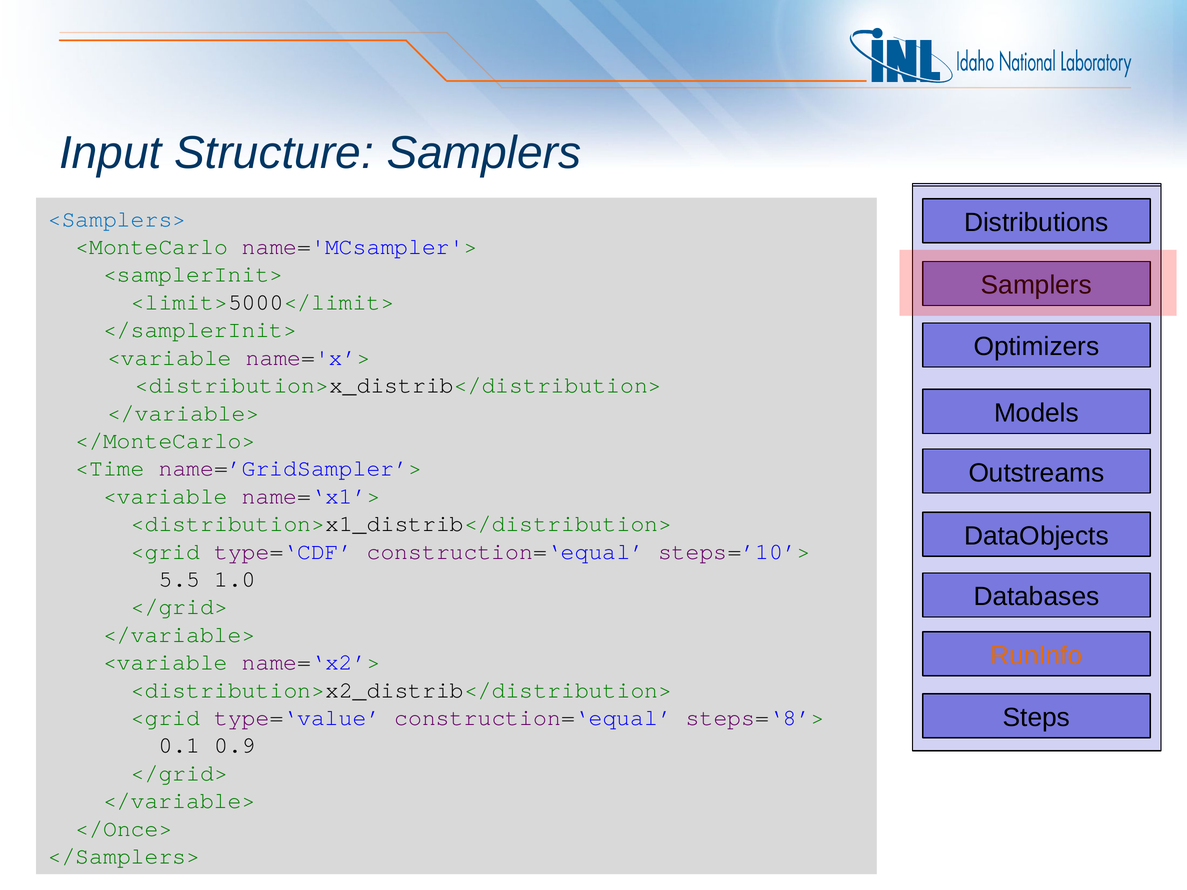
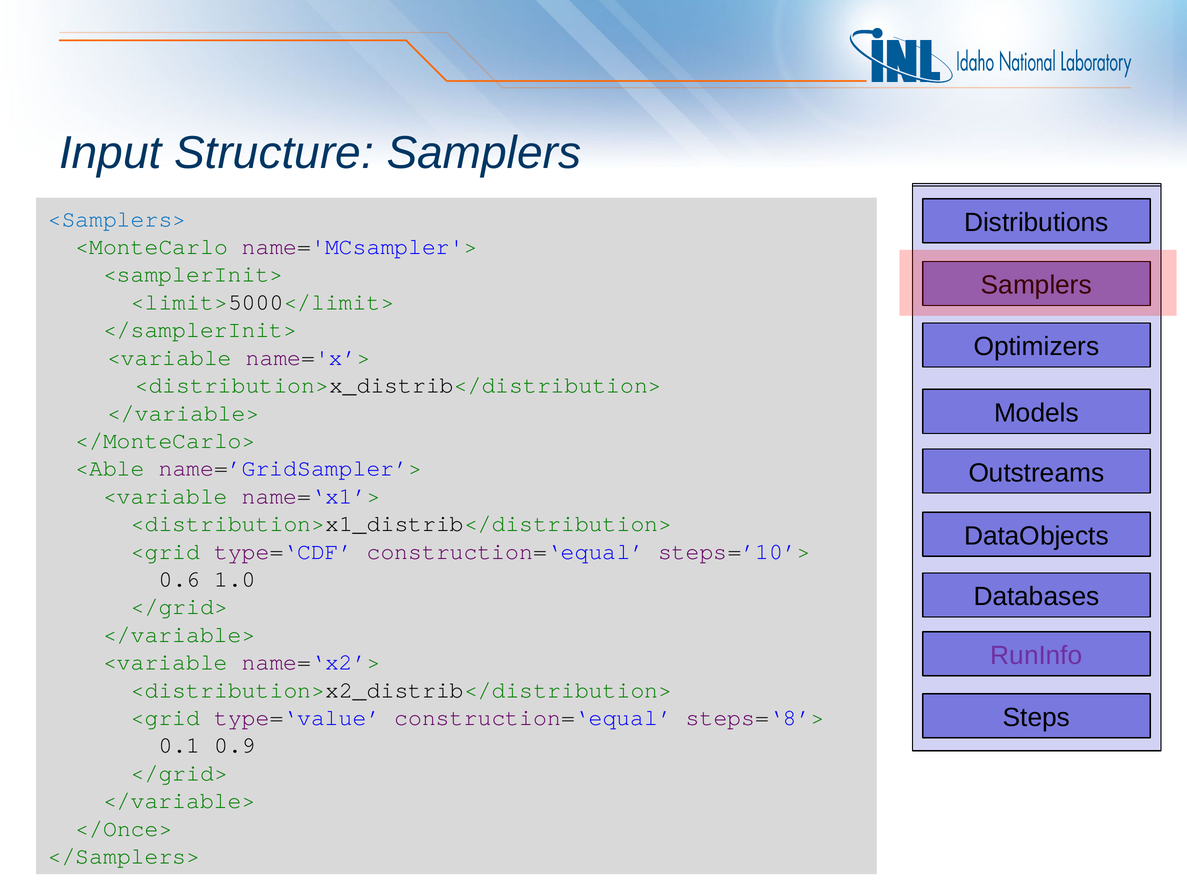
<Time: <Time -> <Able
5.5: 5.5 -> 0.6
RunInfo at (1036, 656) colour: orange -> purple
